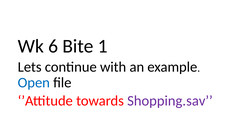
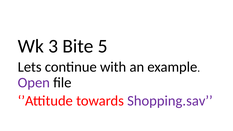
6: 6 -> 3
1: 1 -> 5
Open colour: blue -> purple
